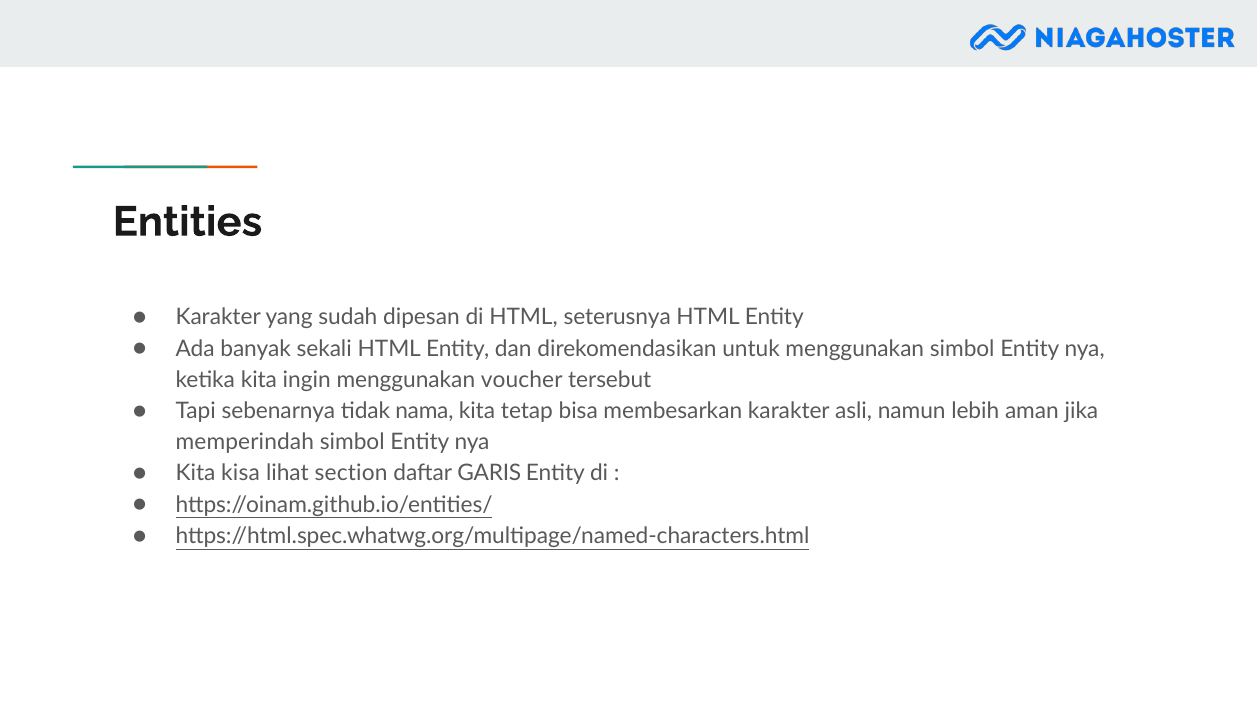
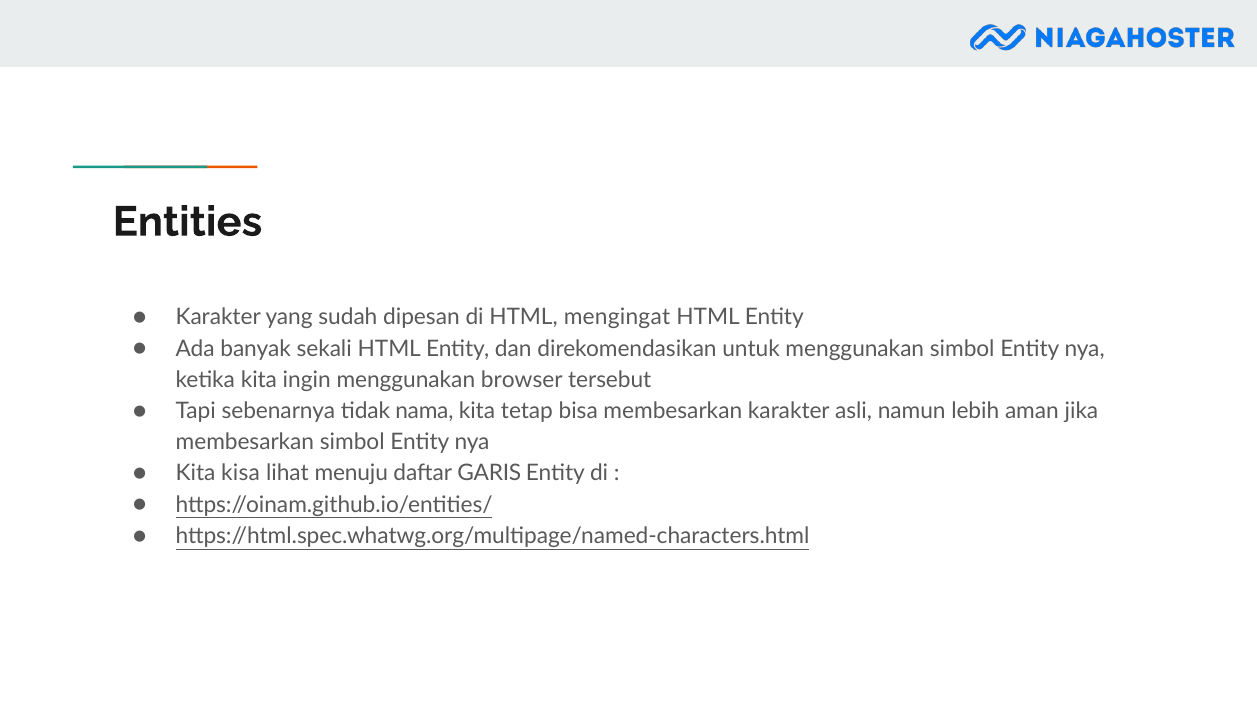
seterusnya: seterusnya -> mengingat
voucher: voucher -> browser
memperindah at (245, 442): memperindah -> membesarkan
section: section -> menuju
